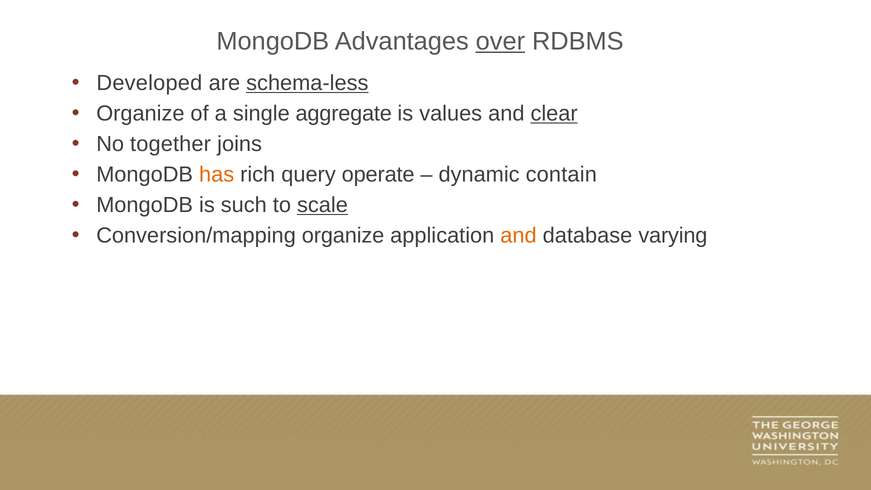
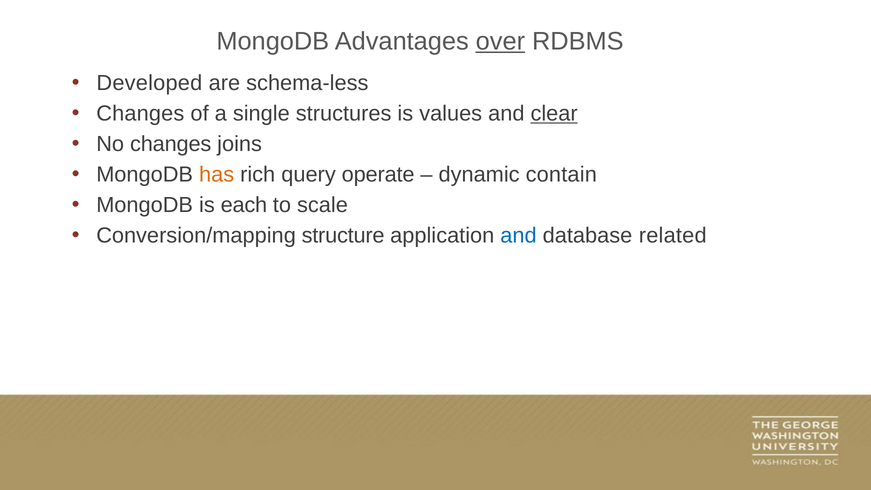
schema-less underline: present -> none
Organize at (140, 114): Organize -> Changes
aggregate: aggregate -> structures
No together: together -> changes
such: such -> each
scale underline: present -> none
Conversion/mapping organize: organize -> structure
and at (519, 236) colour: orange -> blue
varying: varying -> related
